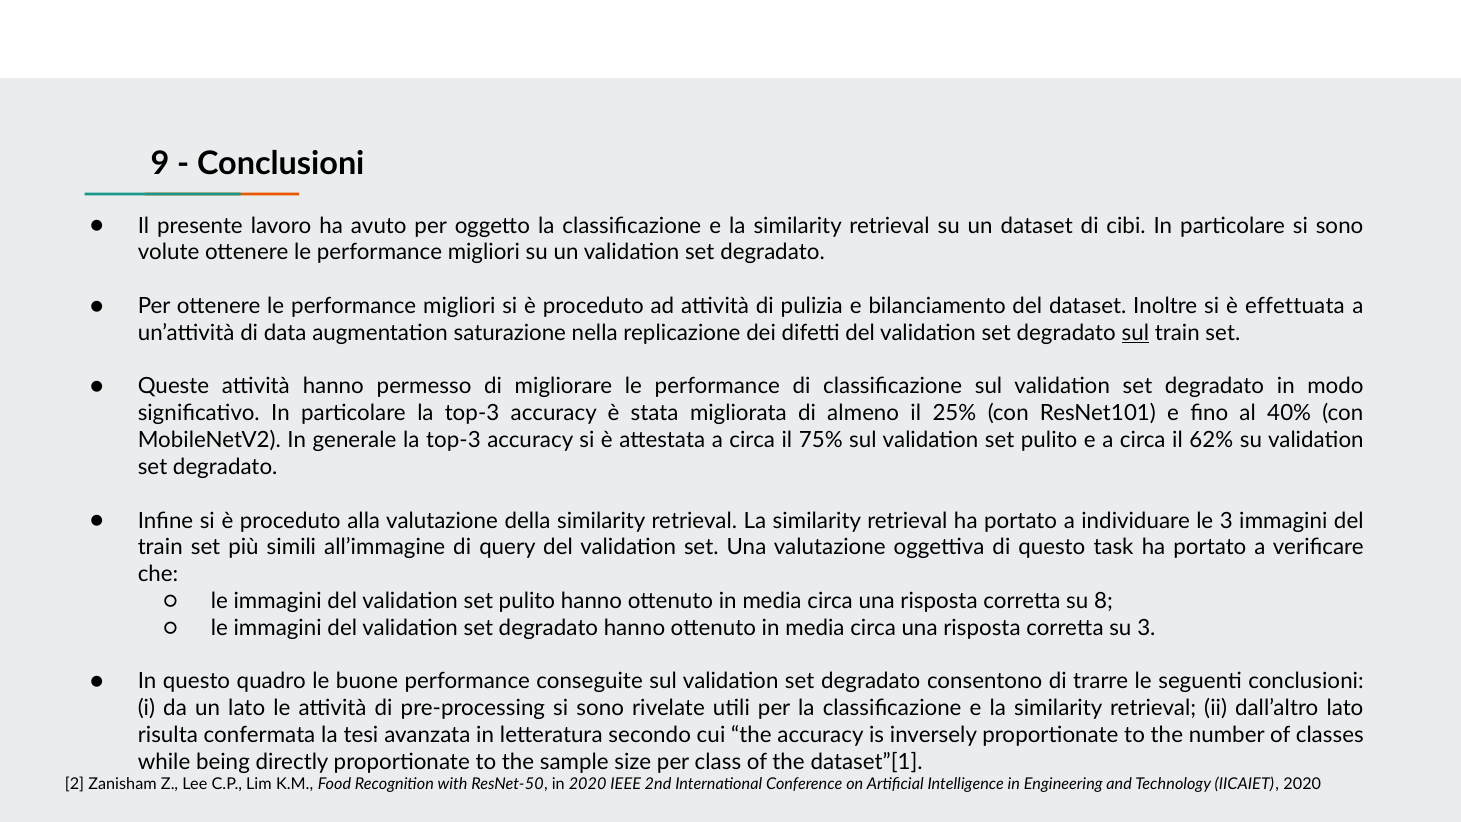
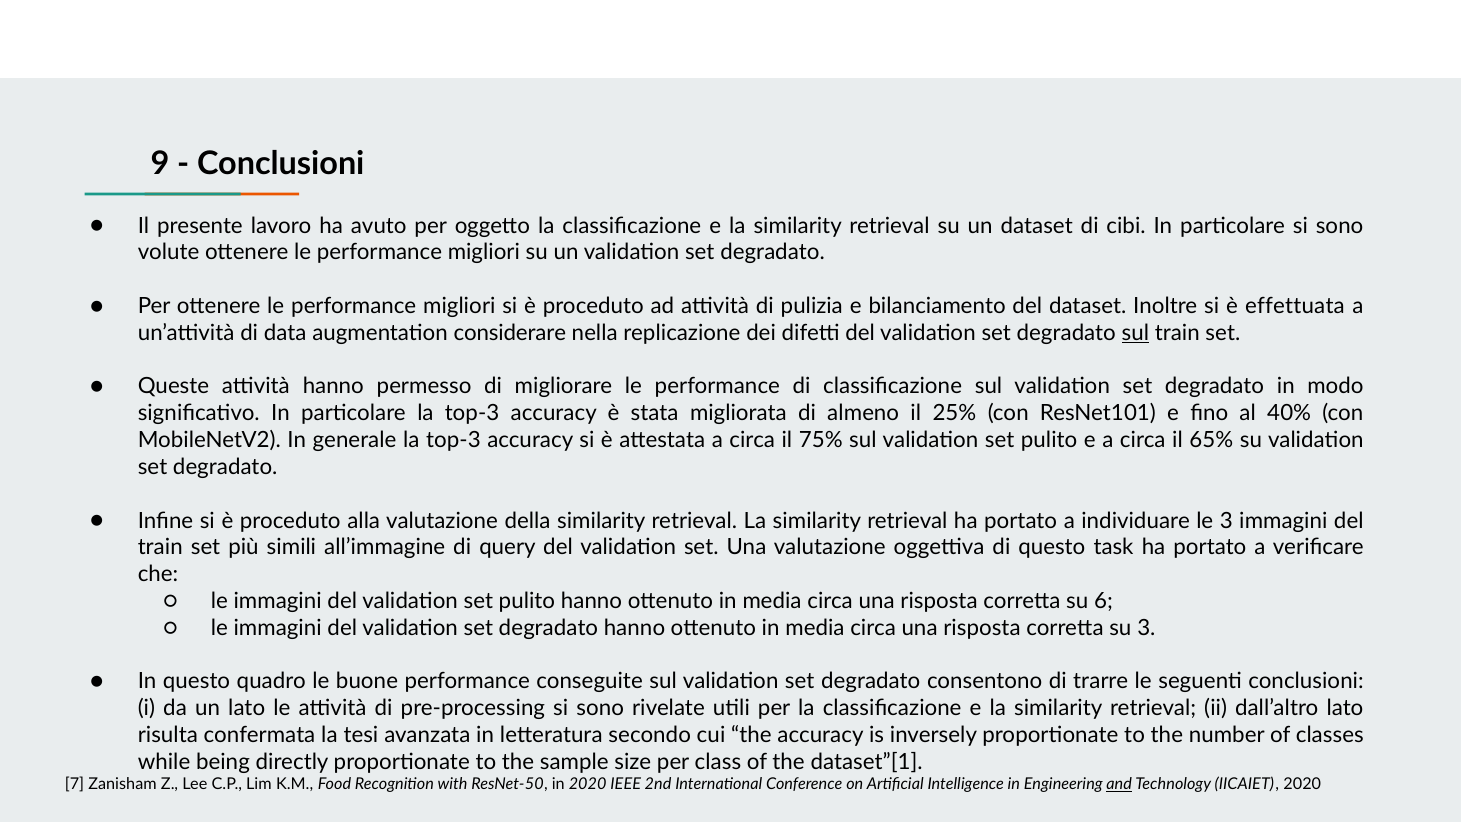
saturazione: saturazione -> considerare
62%: 62% -> 65%
8: 8 -> 6
2: 2 -> 7
and underline: none -> present
